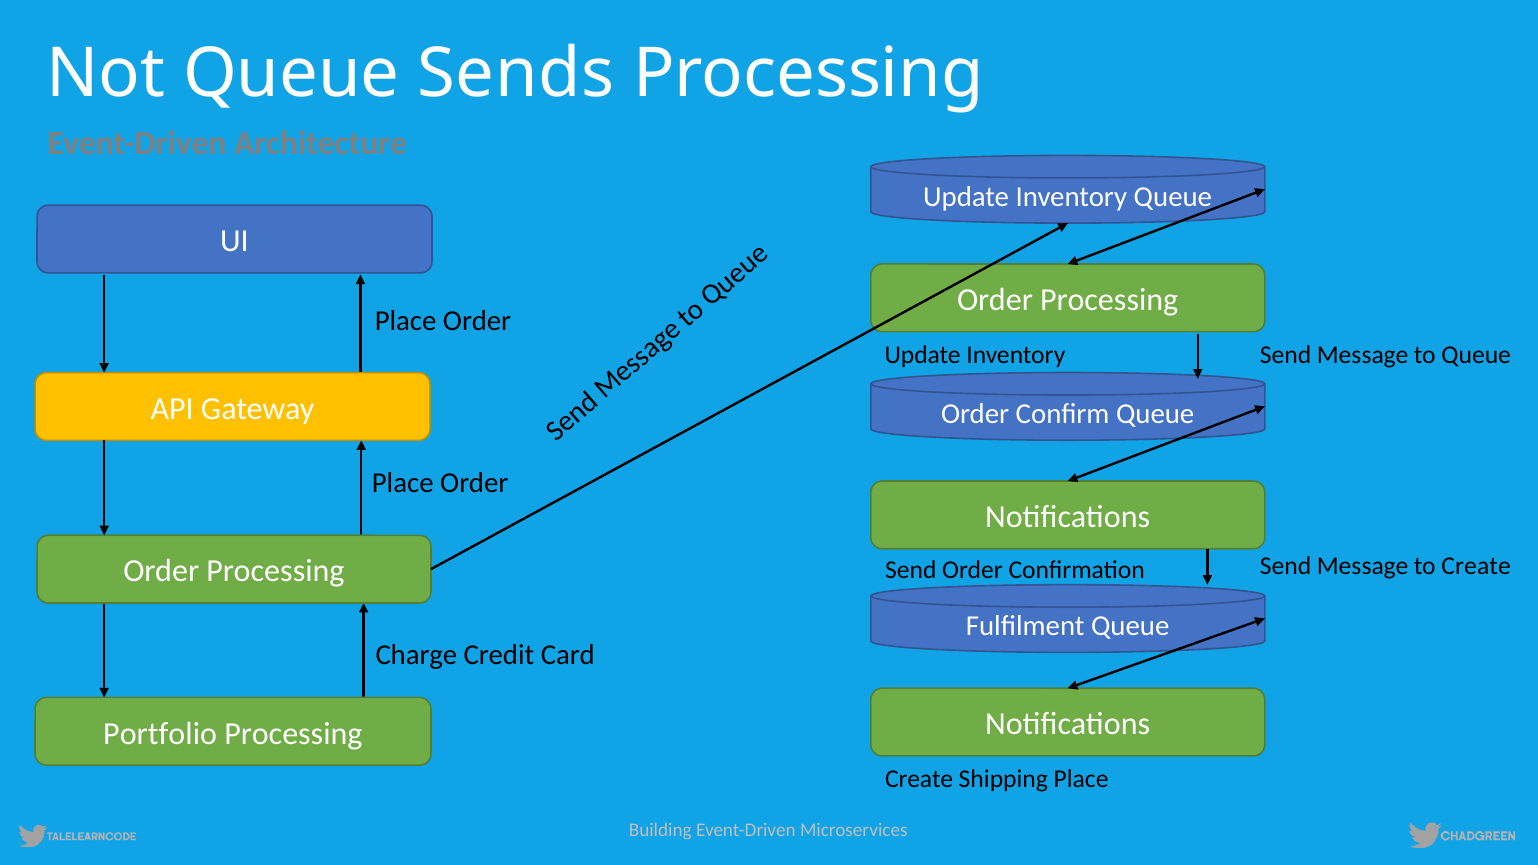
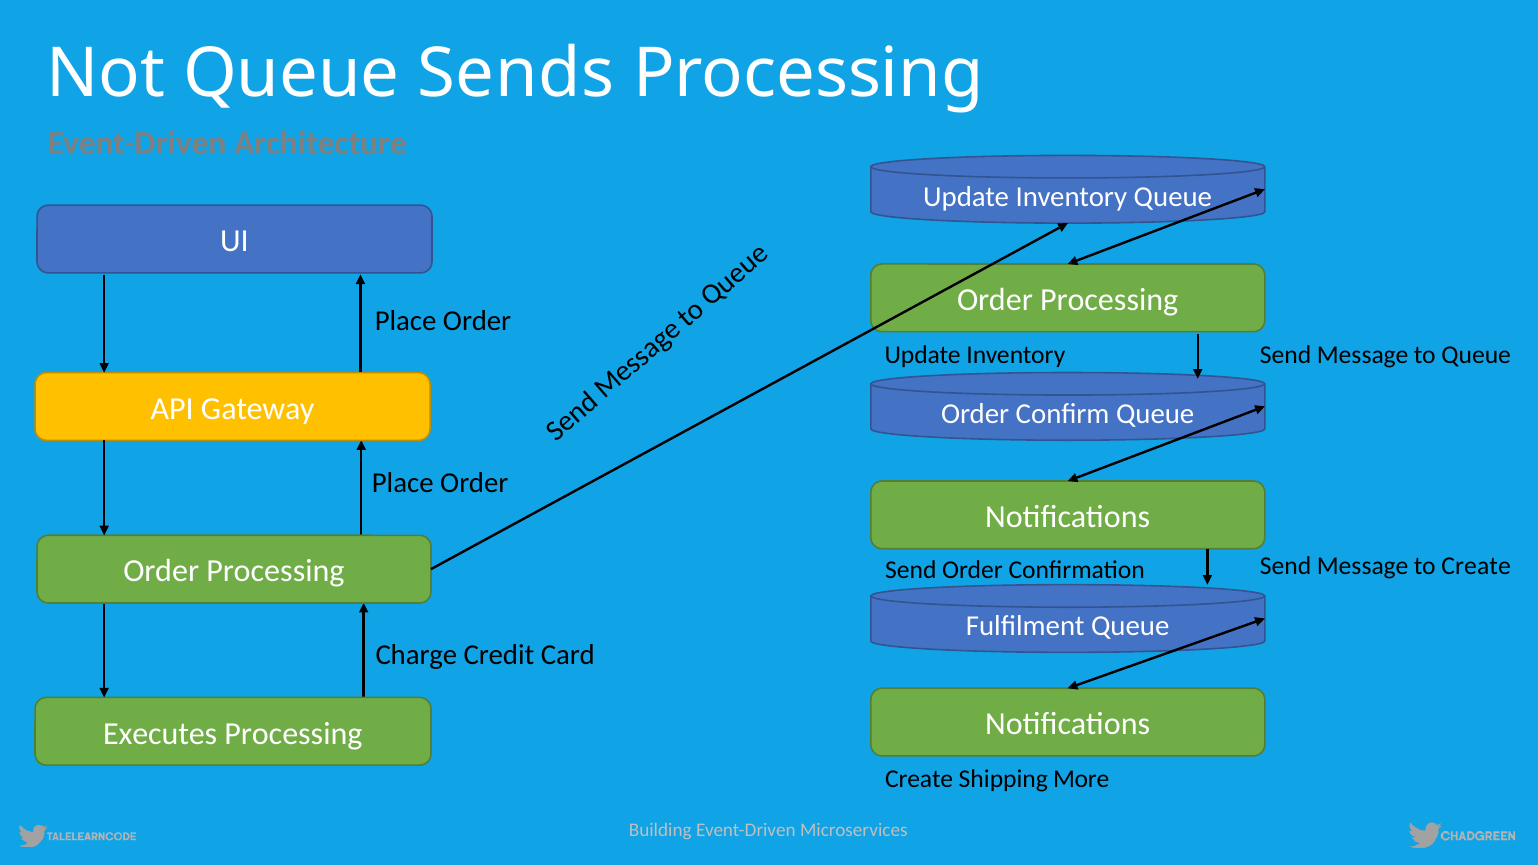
Portfolio: Portfolio -> Executes
Shipping Place: Place -> More
